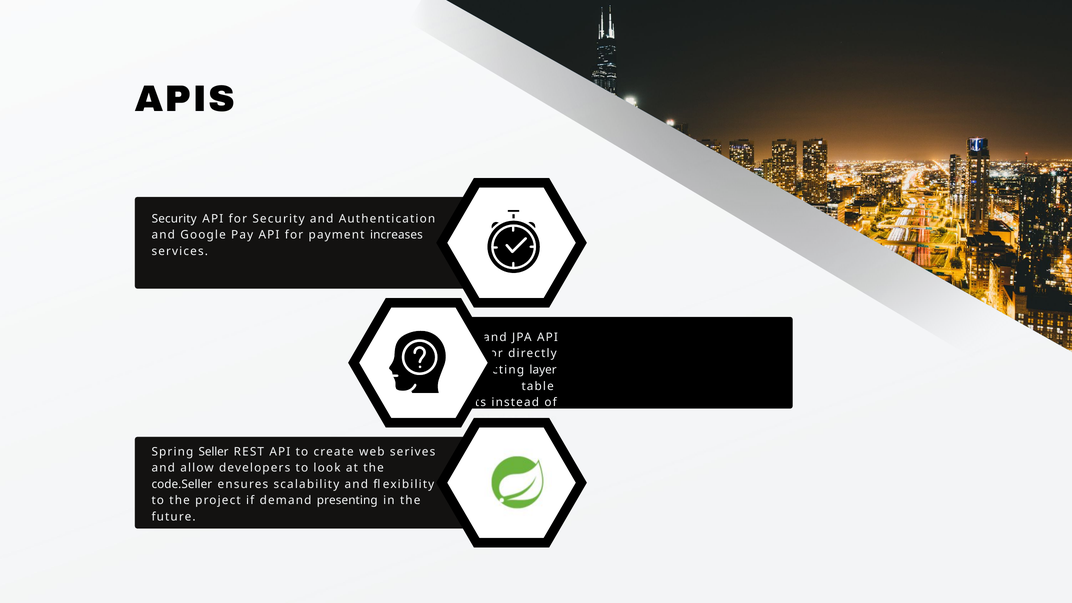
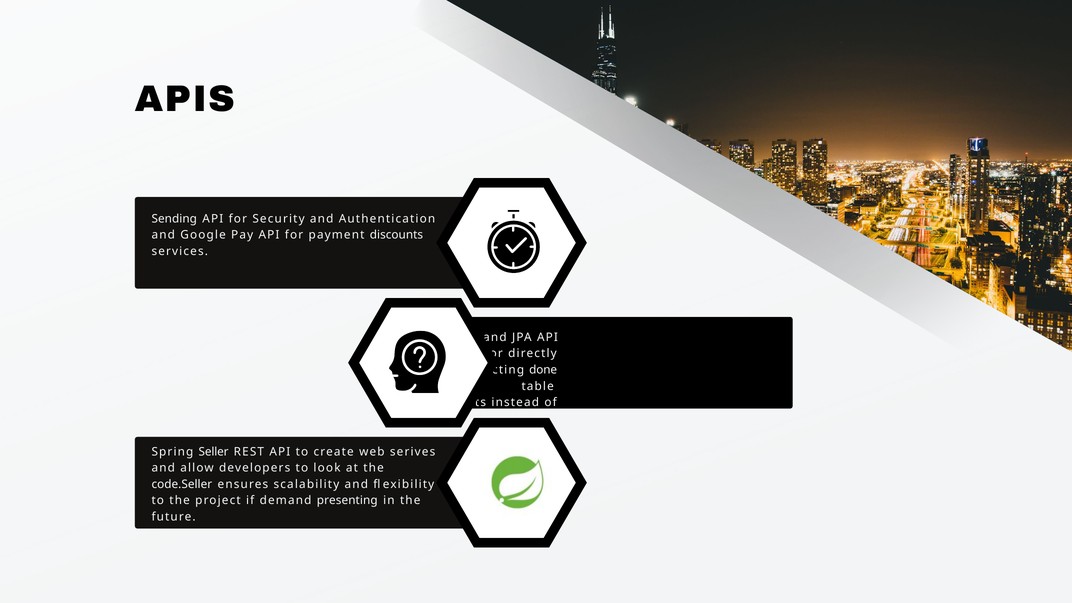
Security at (174, 219): Security -> Sending
increases: increases -> discounts
layer: layer -> done
